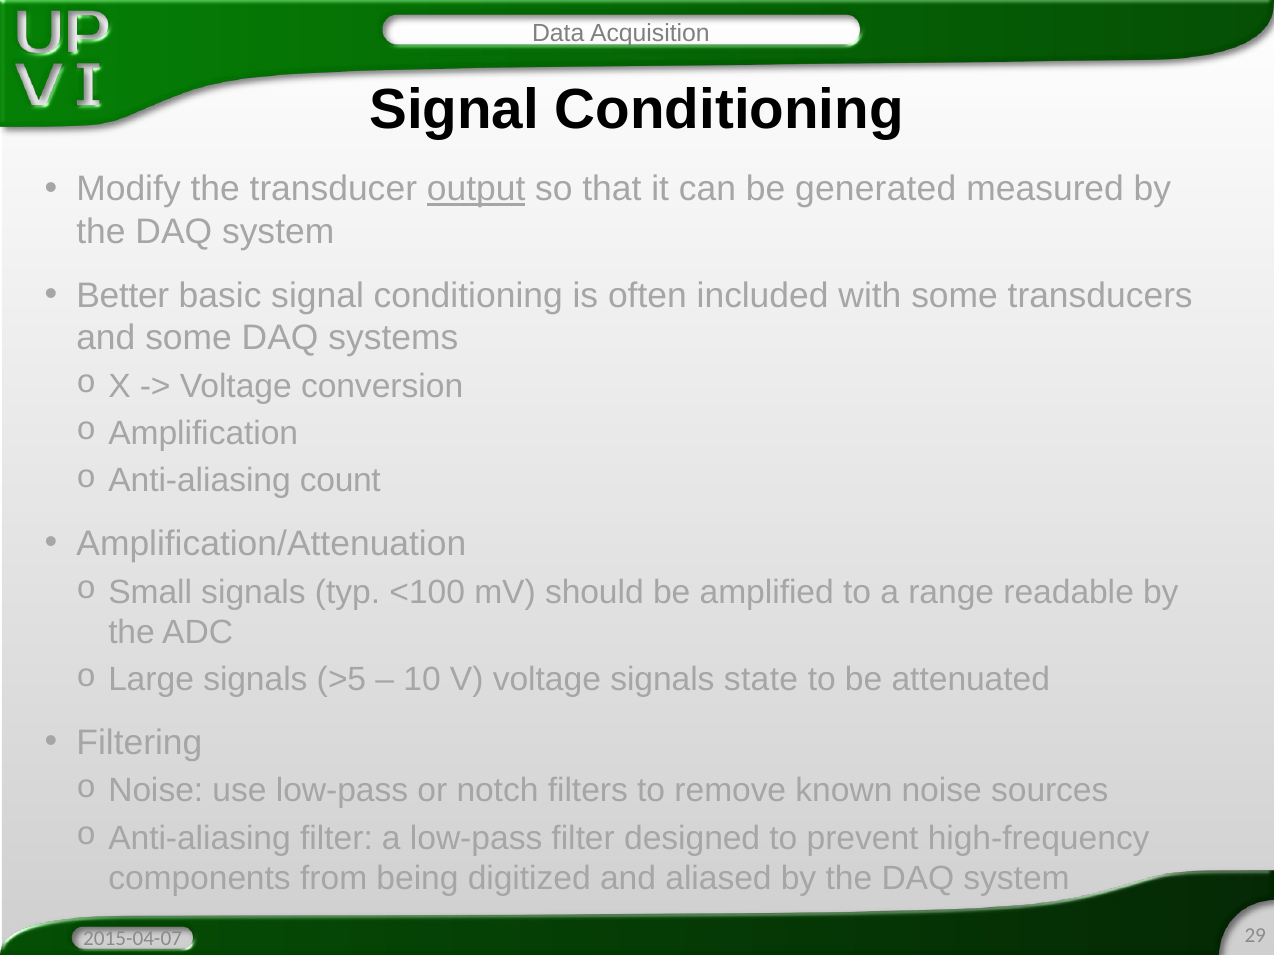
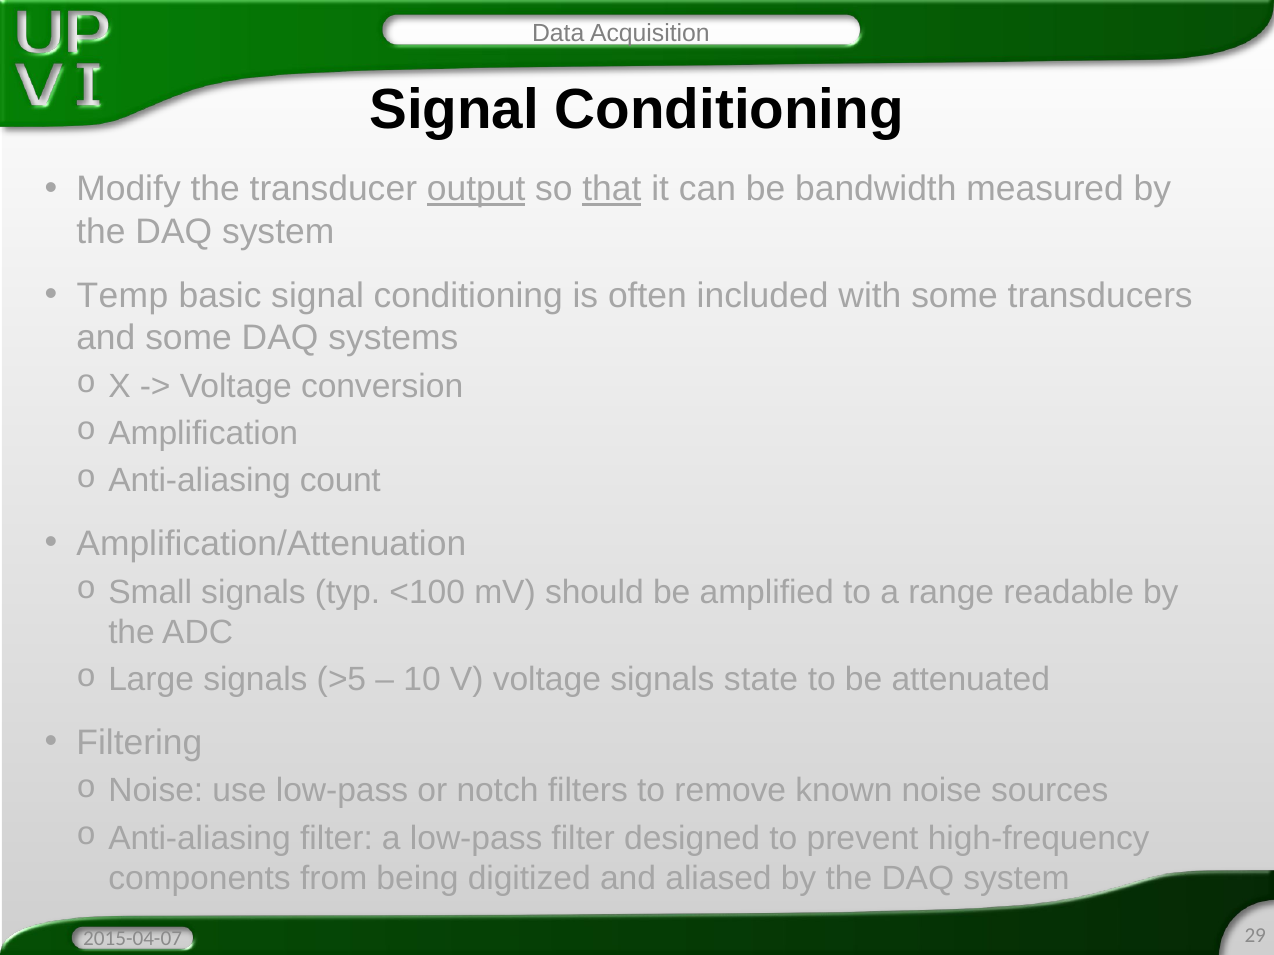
that underline: none -> present
generated: generated -> bandwidth
Better: Better -> Temp
